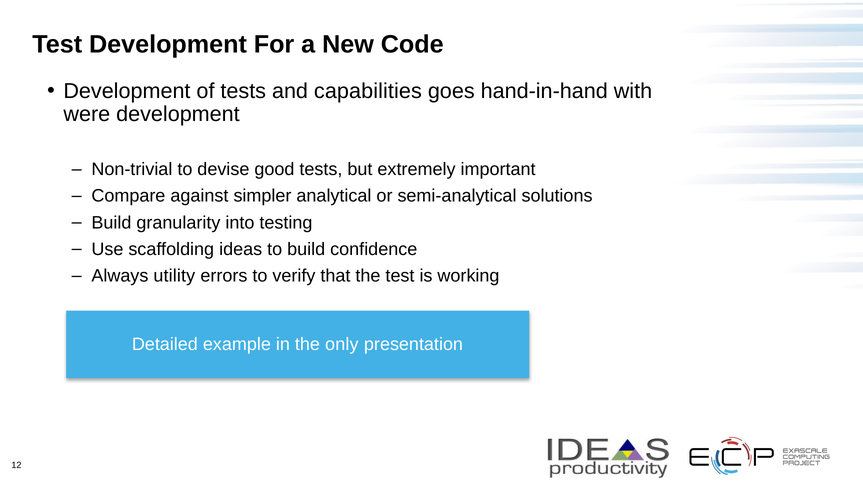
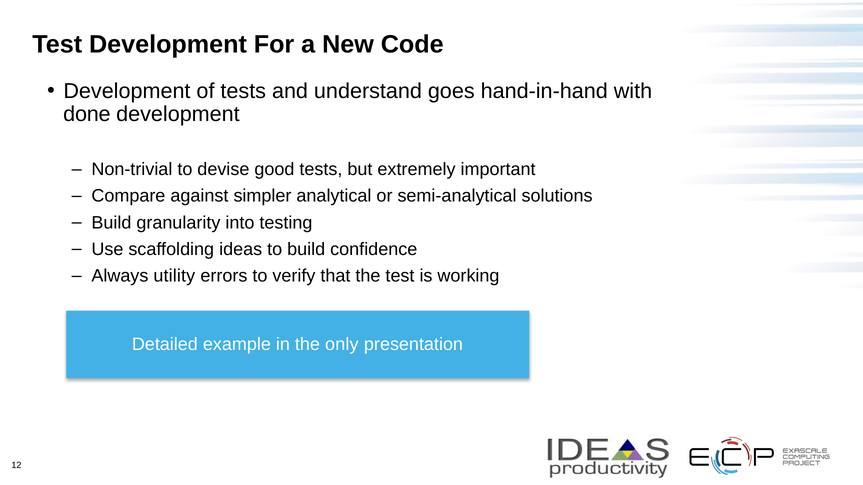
capabilities: capabilities -> understand
were: were -> done
